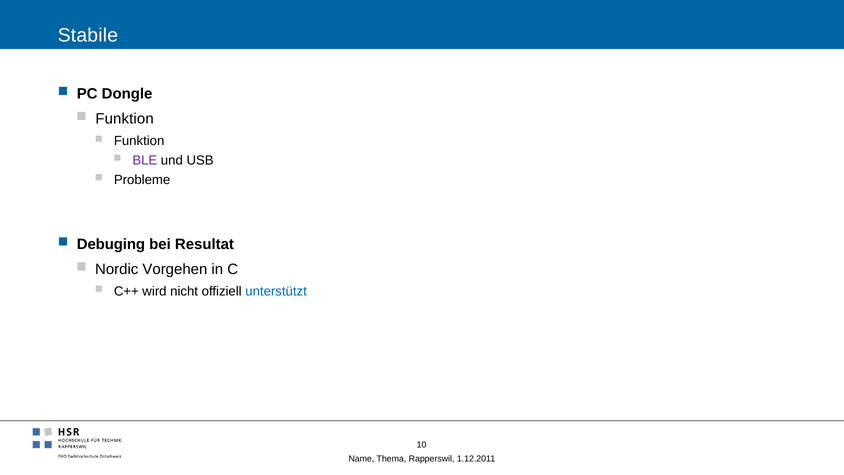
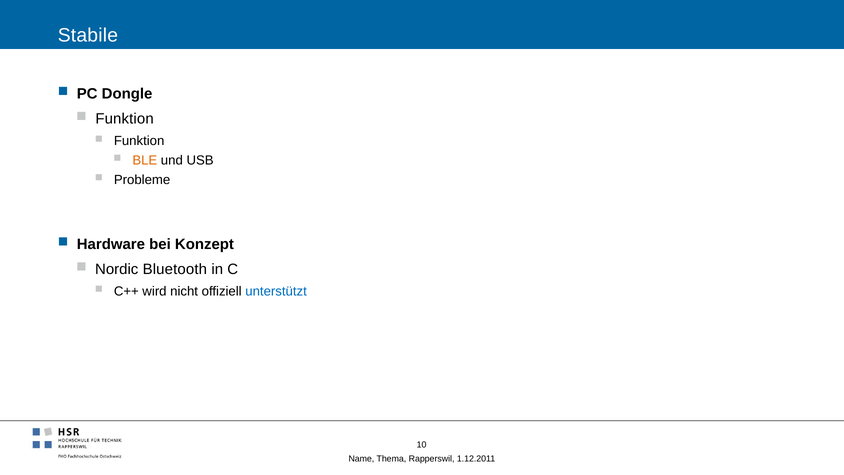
BLE colour: purple -> orange
Debuging: Debuging -> Hardware
Resultat: Resultat -> Konzept
Vorgehen: Vorgehen -> Bluetooth
